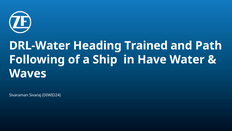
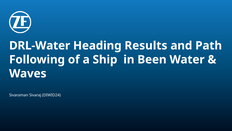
Trained: Trained -> Results
Have: Have -> Been
